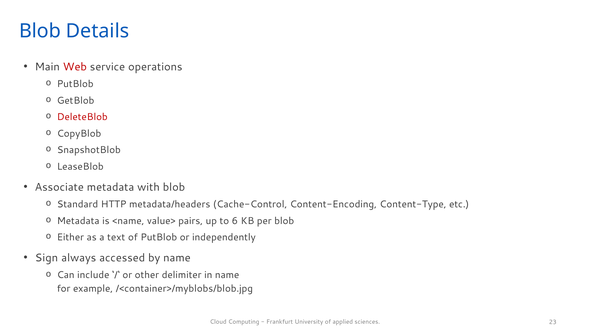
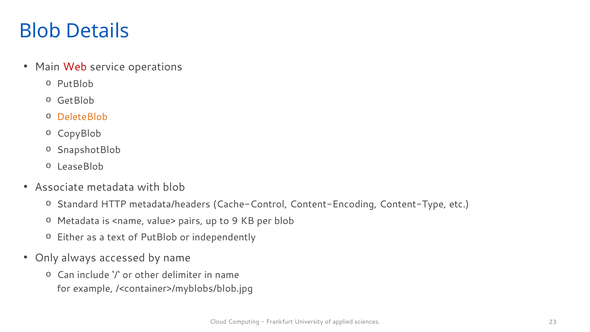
DeleteBlob colour: red -> orange
6: 6 -> 9
Sign: Sign -> Only
